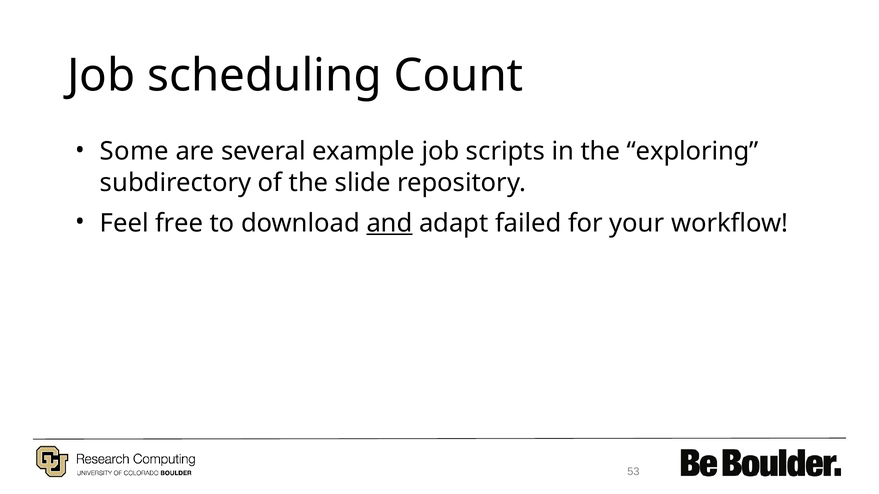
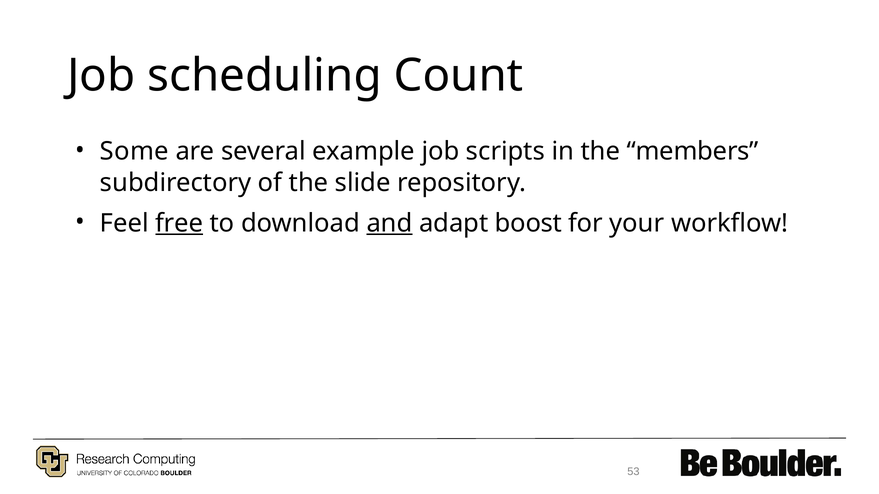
exploring: exploring -> members
free underline: none -> present
failed: failed -> boost
